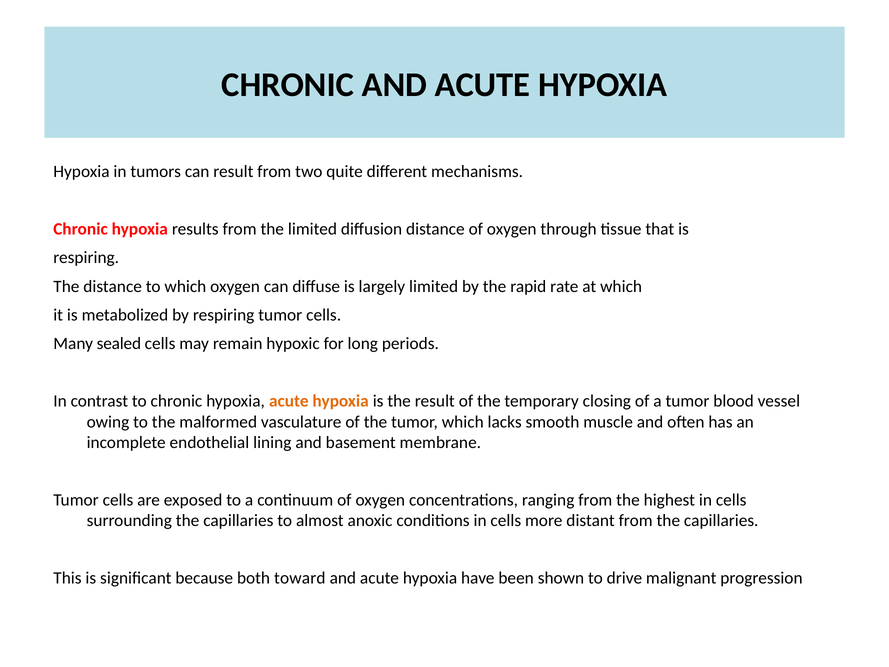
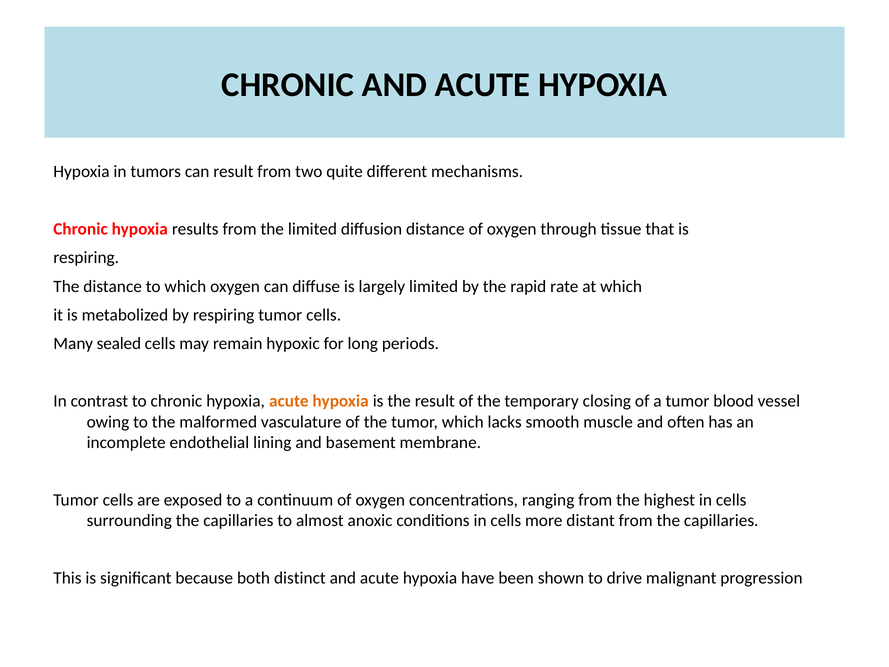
toward: toward -> distinct
